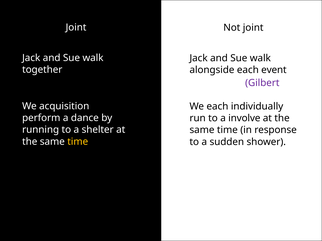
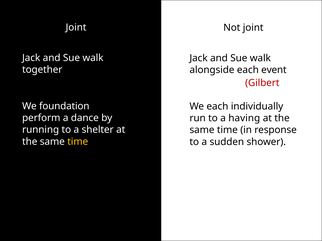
Gilbert colour: purple -> red
acquisition: acquisition -> foundation
involve: involve -> having
